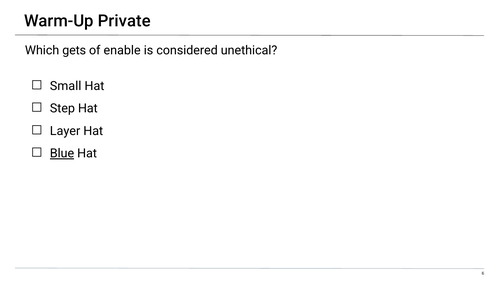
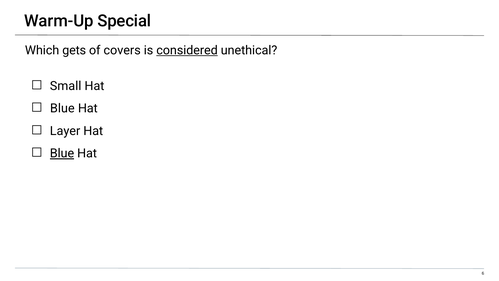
Private: Private -> Special
enable: enable -> covers
considered underline: none -> present
Step at (62, 108): Step -> Blue
